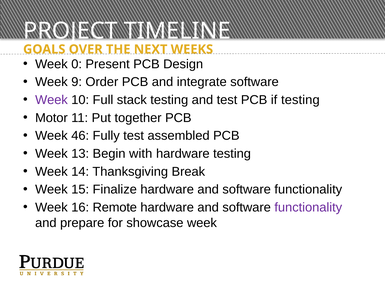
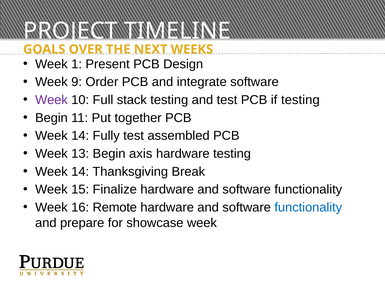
0: 0 -> 1
Motor at (51, 118): Motor -> Begin
46 at (80, 136): 46 -> 14
with: with -> axis
functionality at (308, 208) colour: purple -> blue
